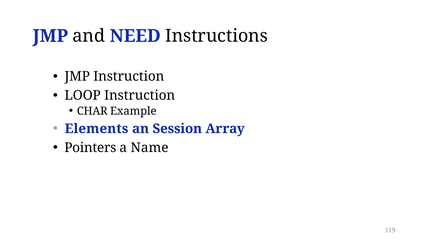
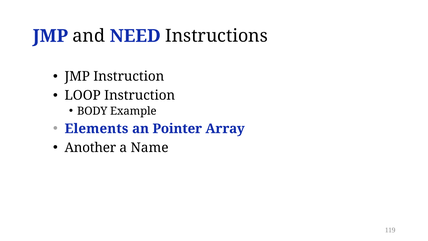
CHAR: CHAR -> BODY
Session: Session -> Pointer
Pointers: Pointers -> Another
